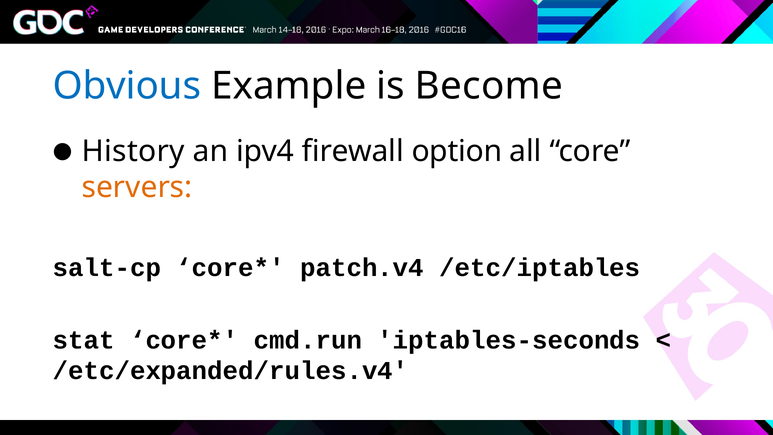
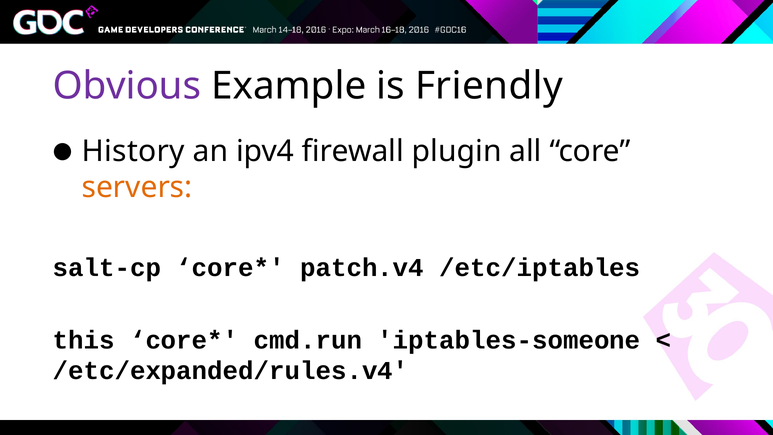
Obvious colour: blue -> purple
Become: Become -> Friendly
option: option -> plugin
stat: stat -> this
iptables-seconds: iptables-seconds -> iptables-someone
